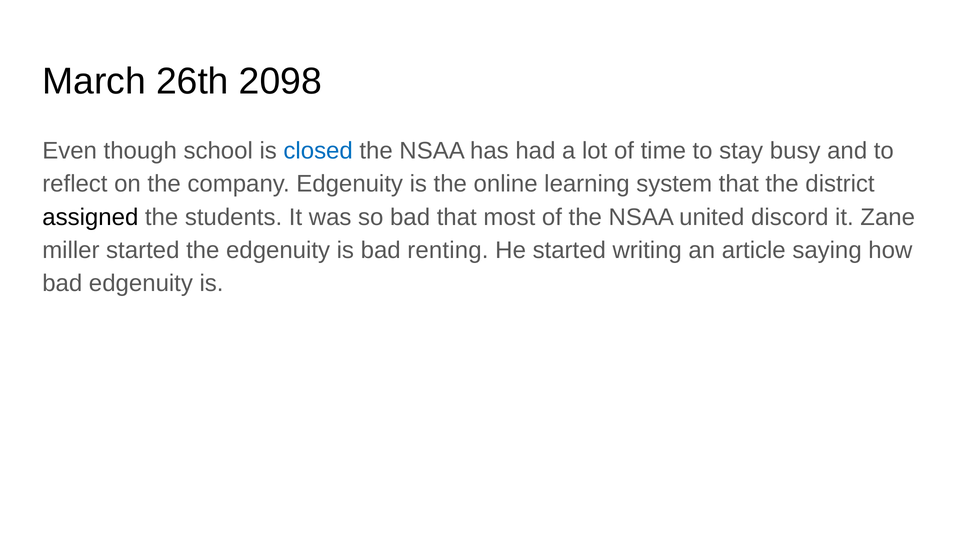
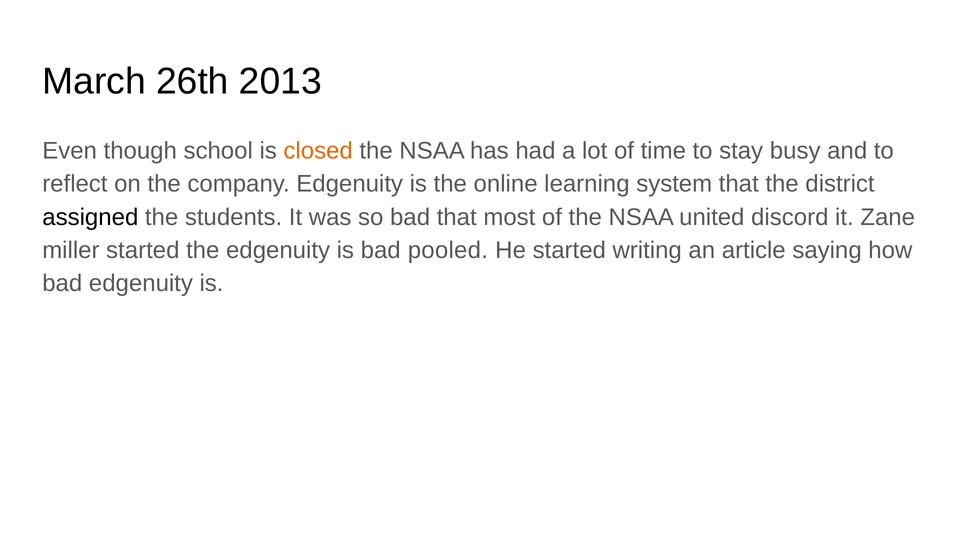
2098: 2098 -> 2013
closed colour: blue -> orange
renting: renting -> pooled
